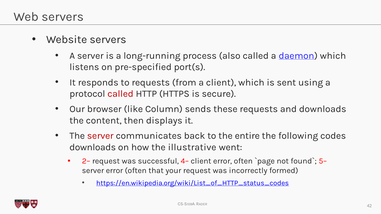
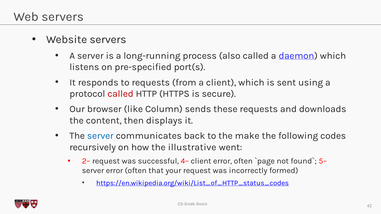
server at (100, 136) colour: red -> blue
entire: entire -> make
downloads at (93, 147): downloads -> recursively
